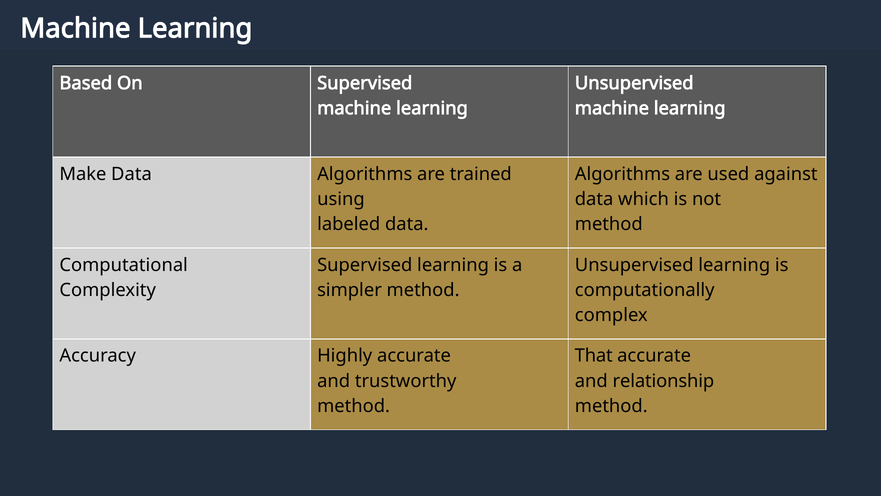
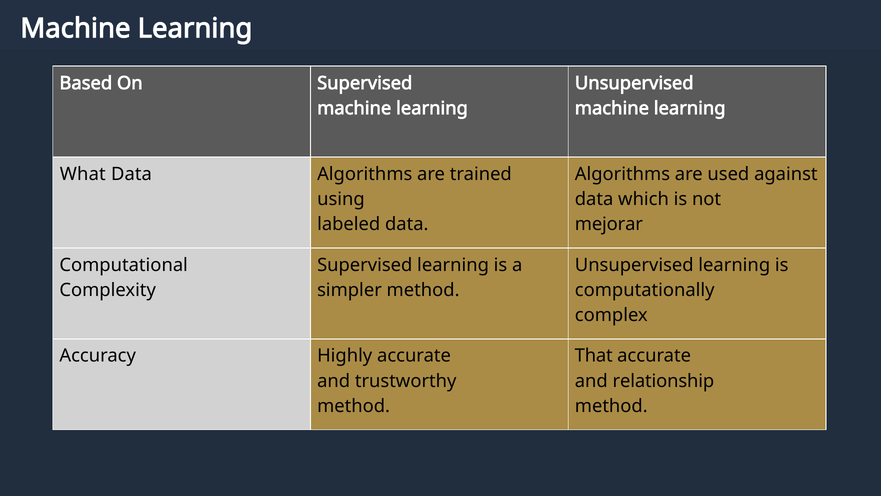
Make: Make -> What
method at (609, 224): method -> mejorar
